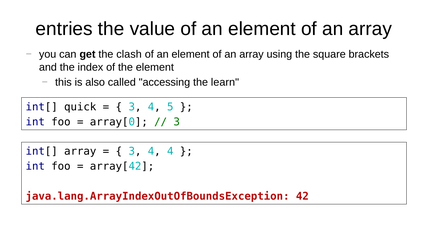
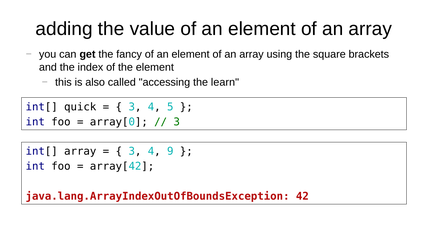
entries: entries -> adding
clash: clash -> fancy
4 4: 4 -> 9
